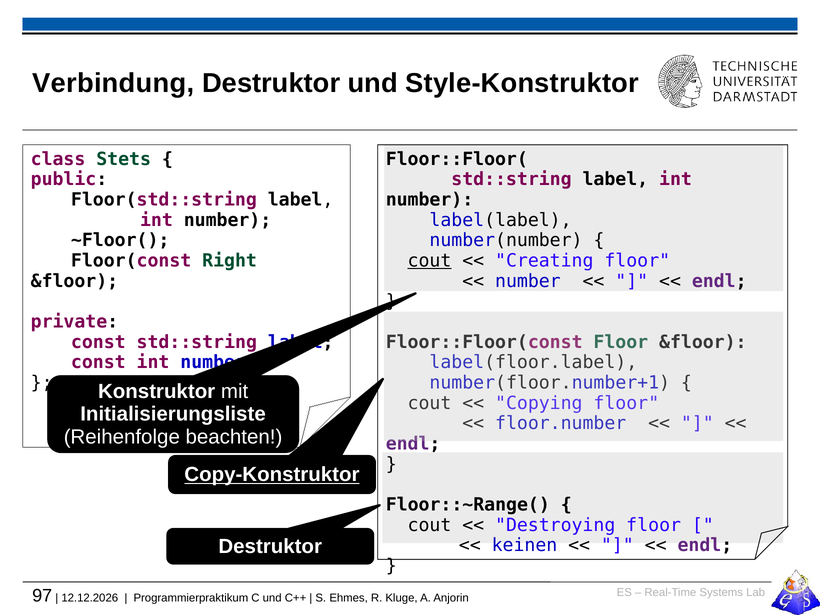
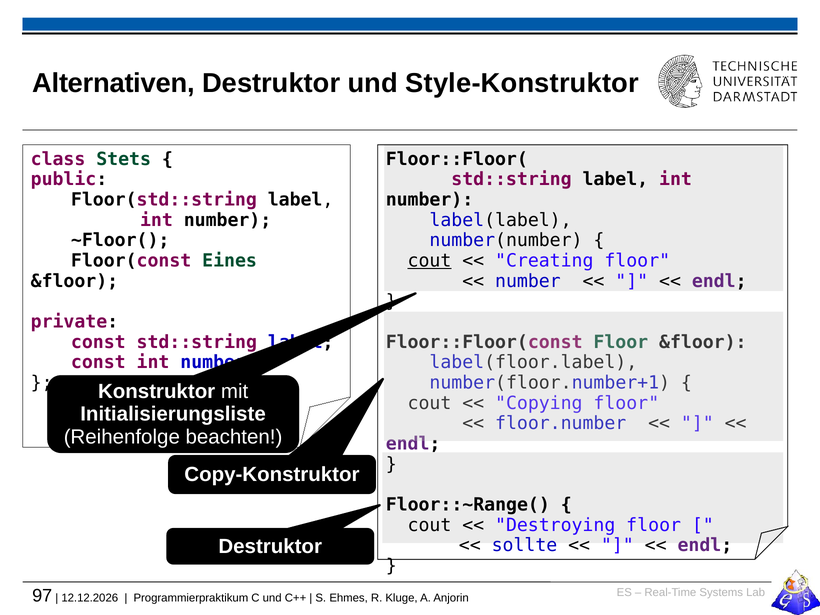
Verbindung: Verbindung -> Alternativen
Right: Right -> Eines
Copy-Konstruktor underline: present -> none
keinen: keinen -> sollte
